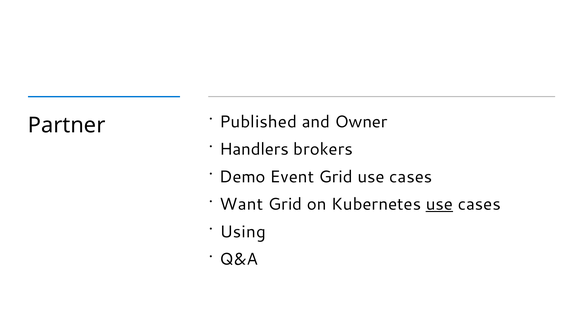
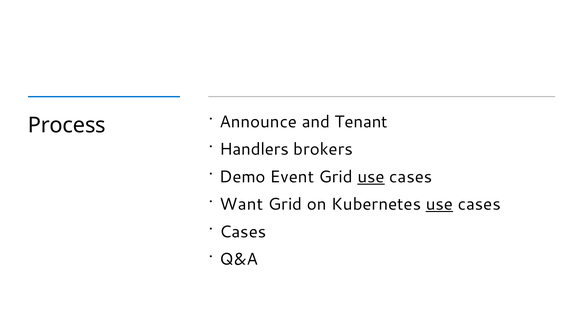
Partner: Partner -> Process
Published: Published -> Announce
Owner: Owner -> Tenant
use at (371, 177) underline: none -> present
Using at (243, 232): Using -> Cases
